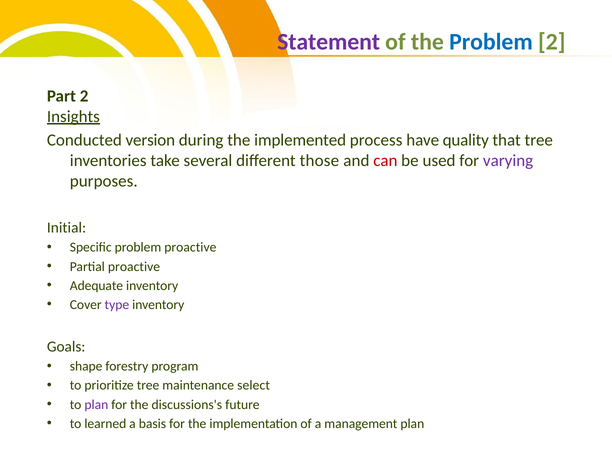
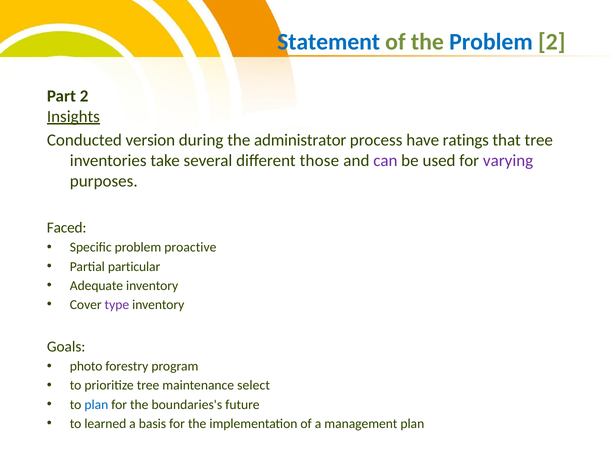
Statement colour: purple -> blue
implemented: implemented -> administrator
quality: quality -> ratings
can colour: red -> purple
Initial: Initial -> Faced
Partial proactive: proactive -> particular
shape: shape -> photo
plan at (96, 405) colour: purple -> blue
discussions's: discussions's -> boundaries's
